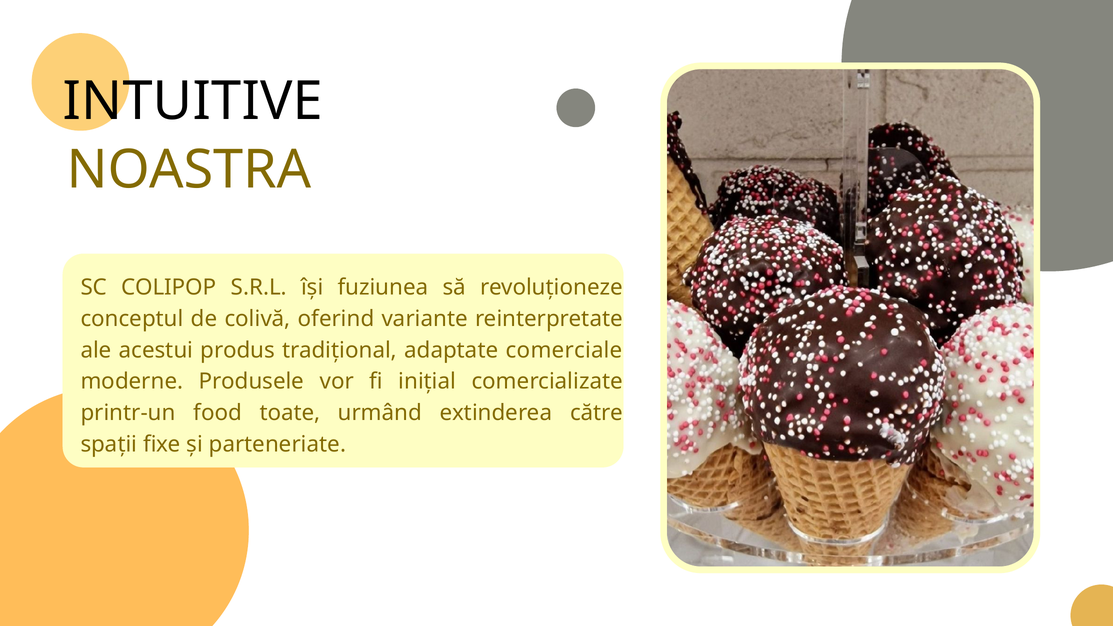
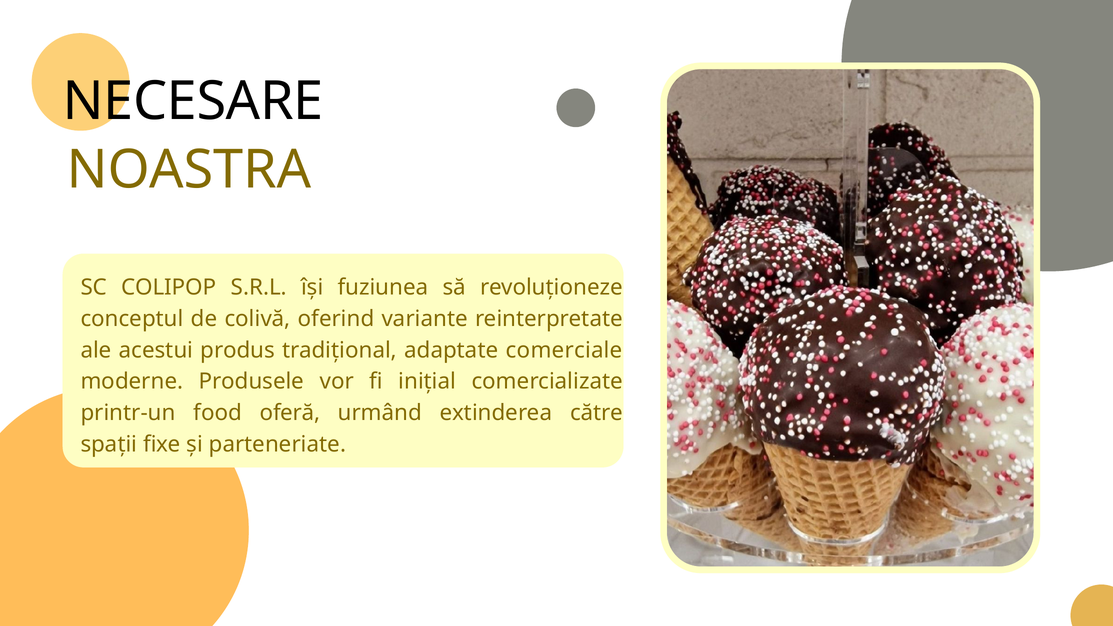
INTUITIVE: INTUITIVE -> NECESARE
toate: toate -> oferă
